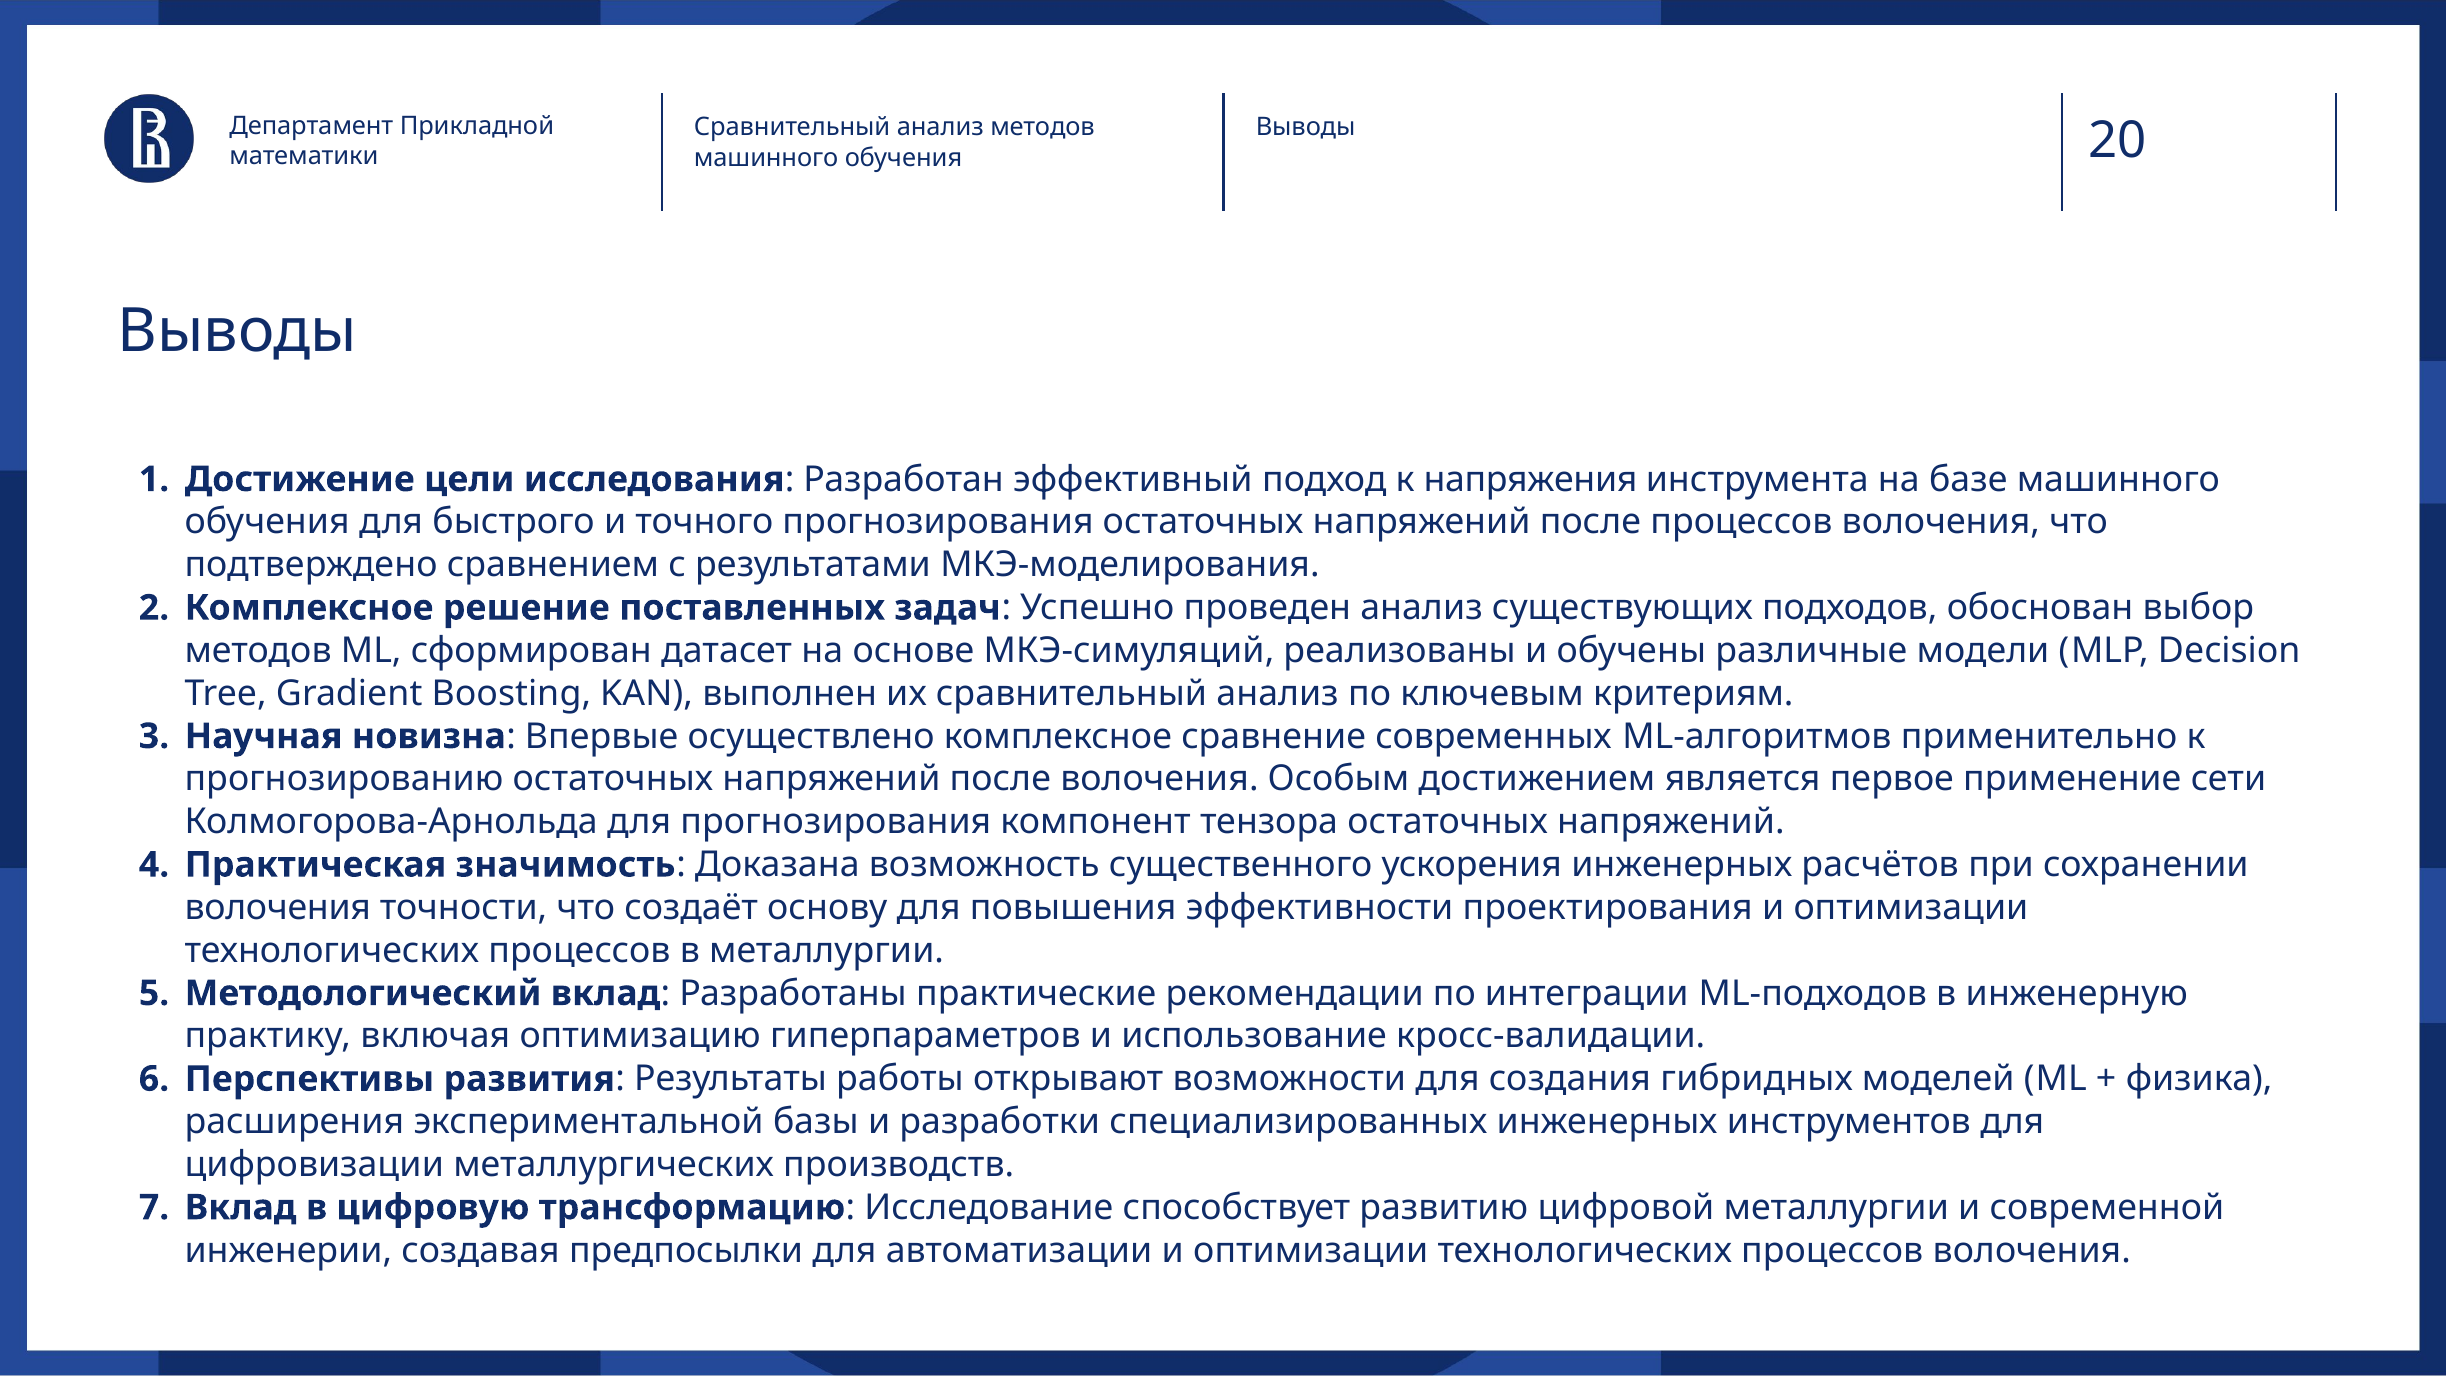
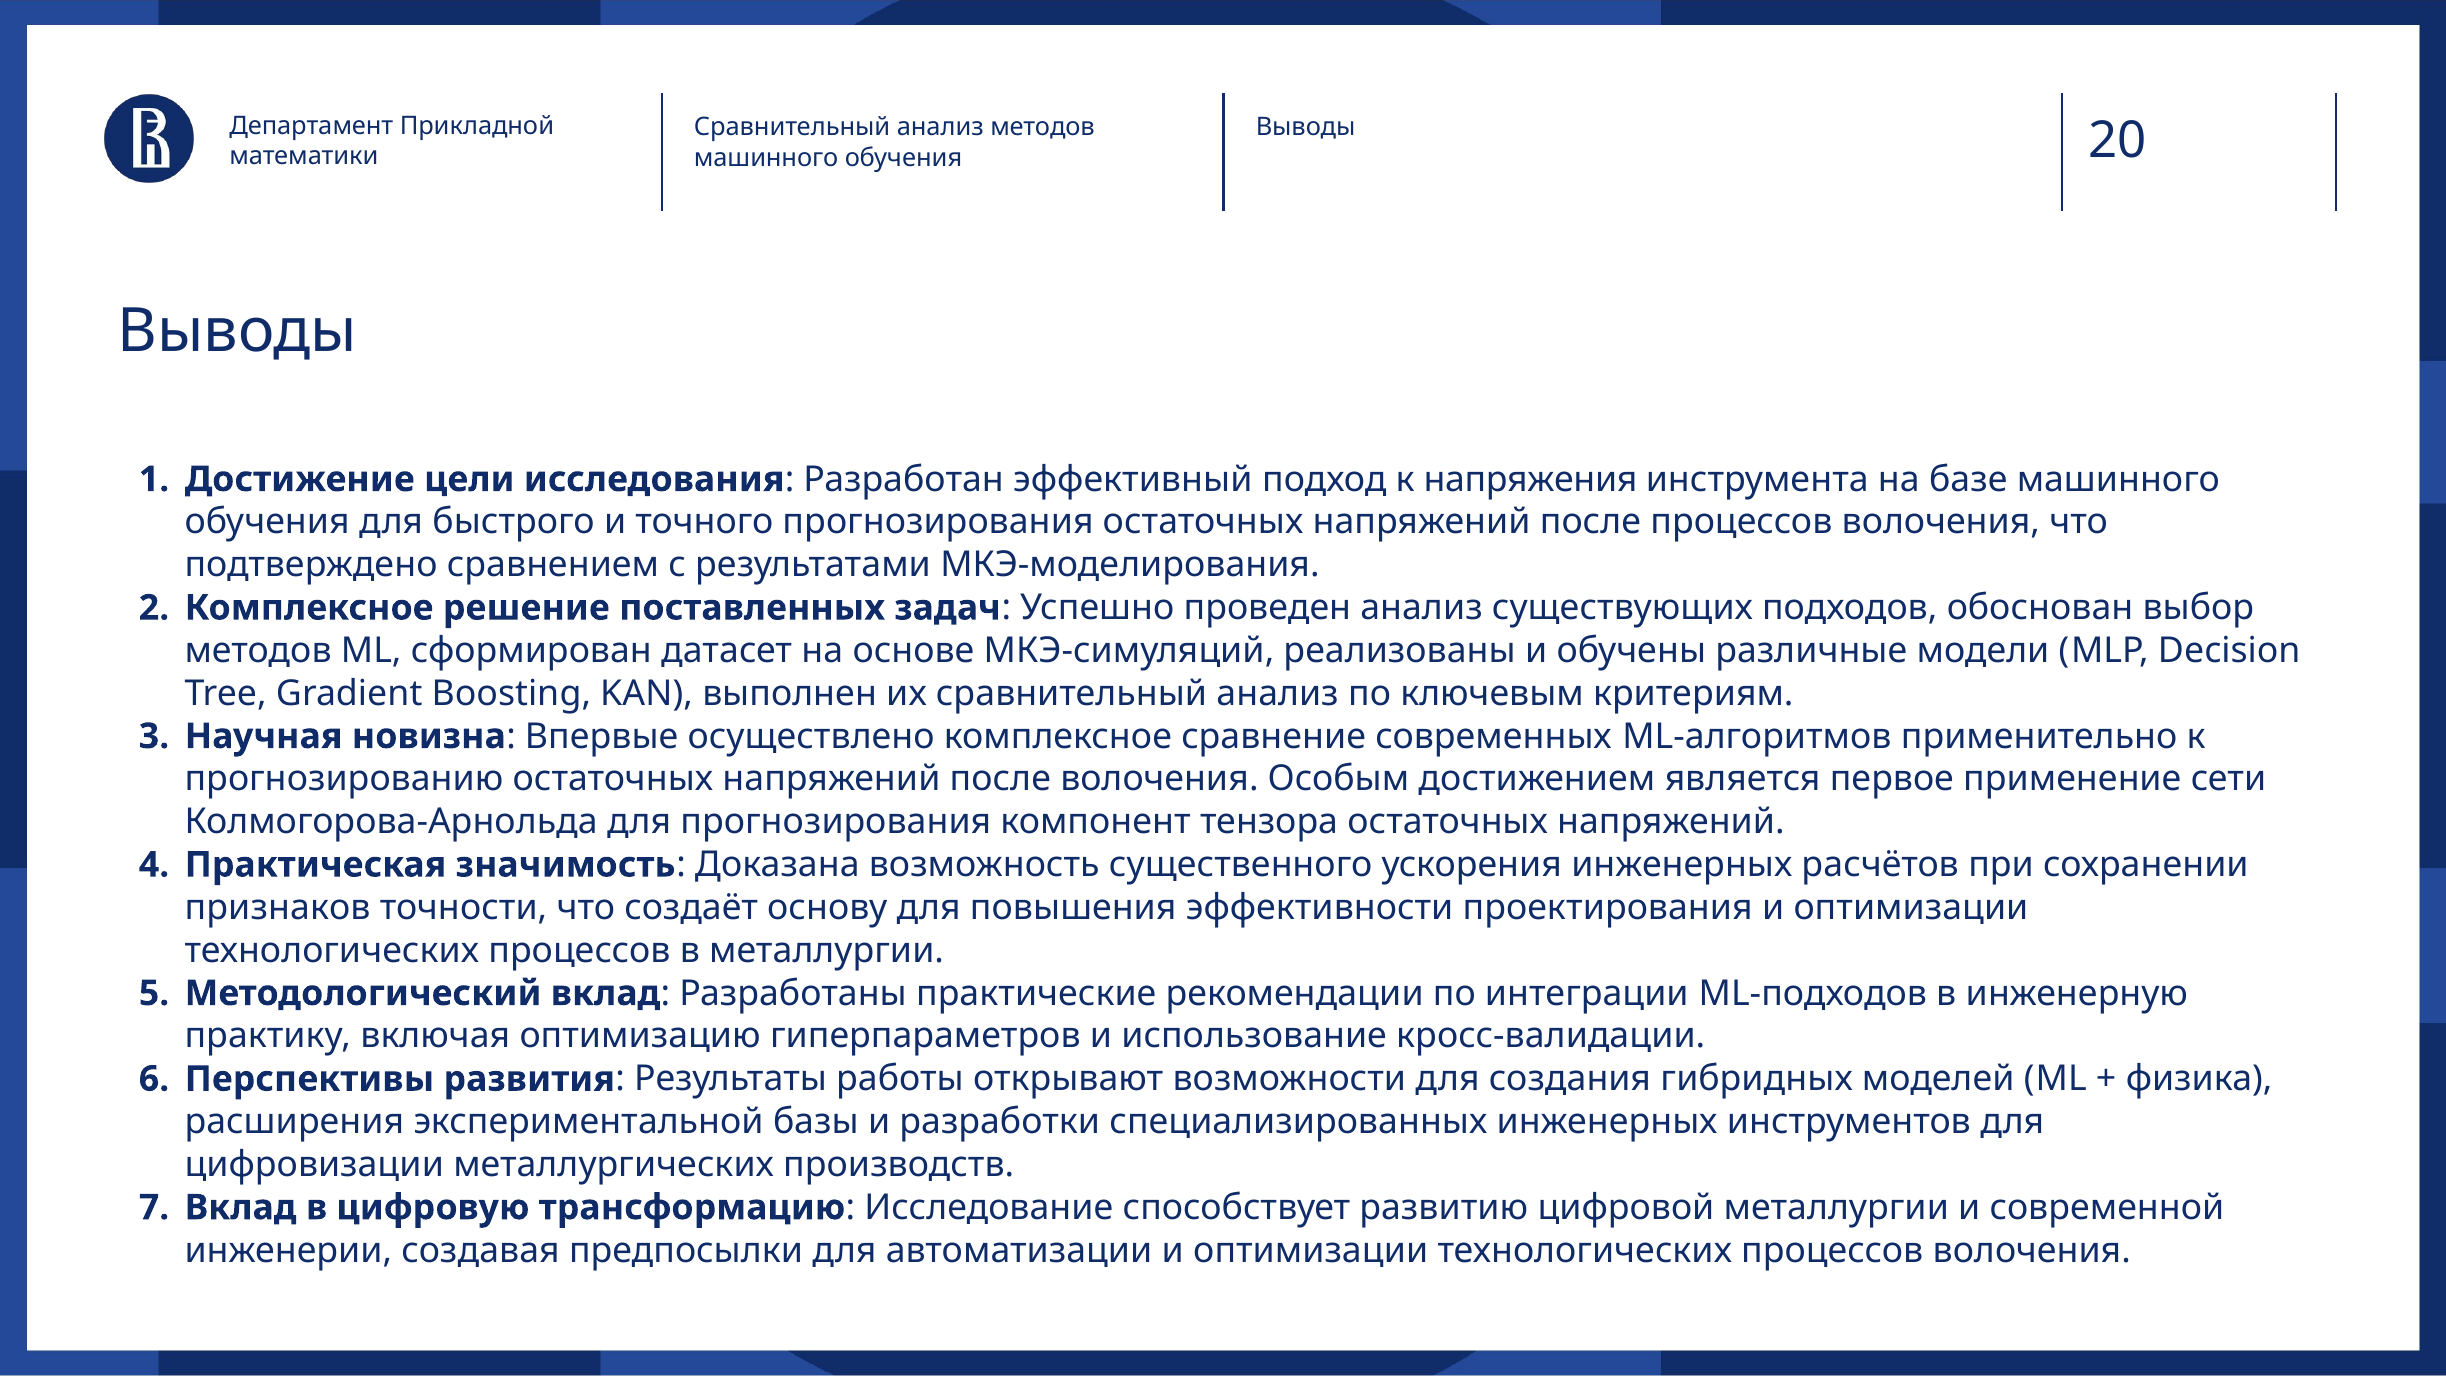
волочения at (278, 908): волочения -> признаков
